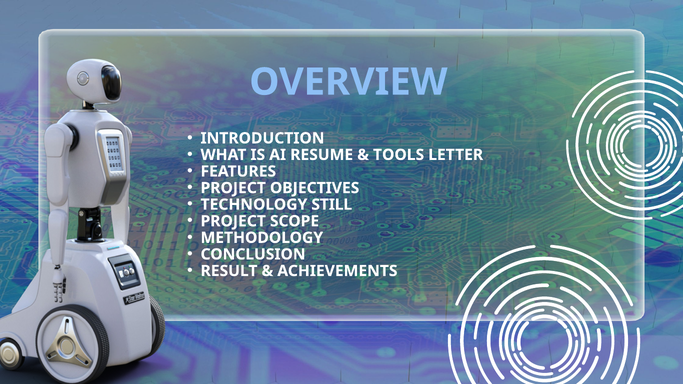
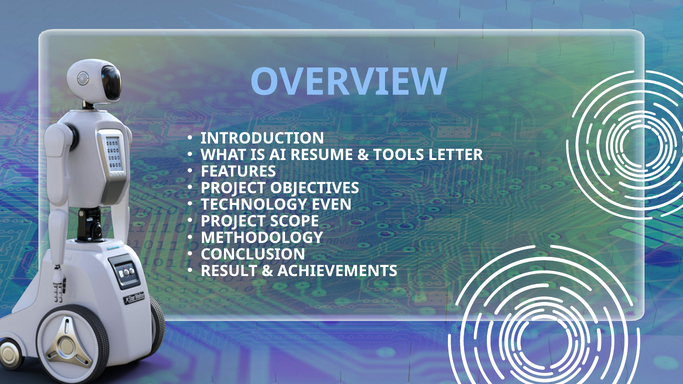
STILL: STILL -> EVEN
